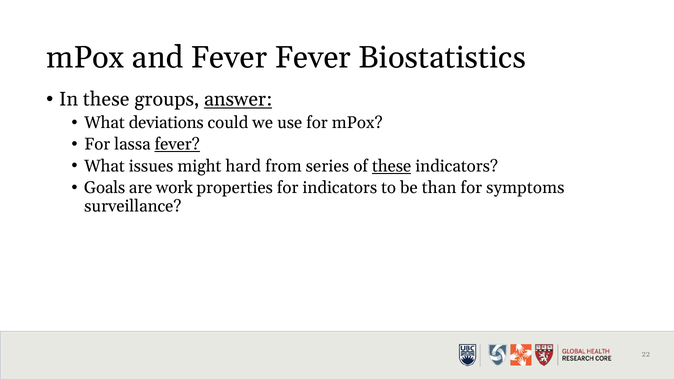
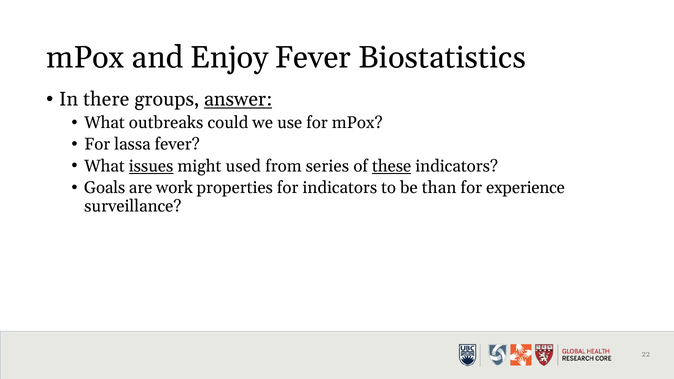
and Fever: Fever -> Enjoy
In these: these -> there
deviations: deviations -> outbreaks
fever at (177, 144) underline: present -> none
issues underline: none -> present
hard: hard -> used
symptoms: symptoms -> experience
